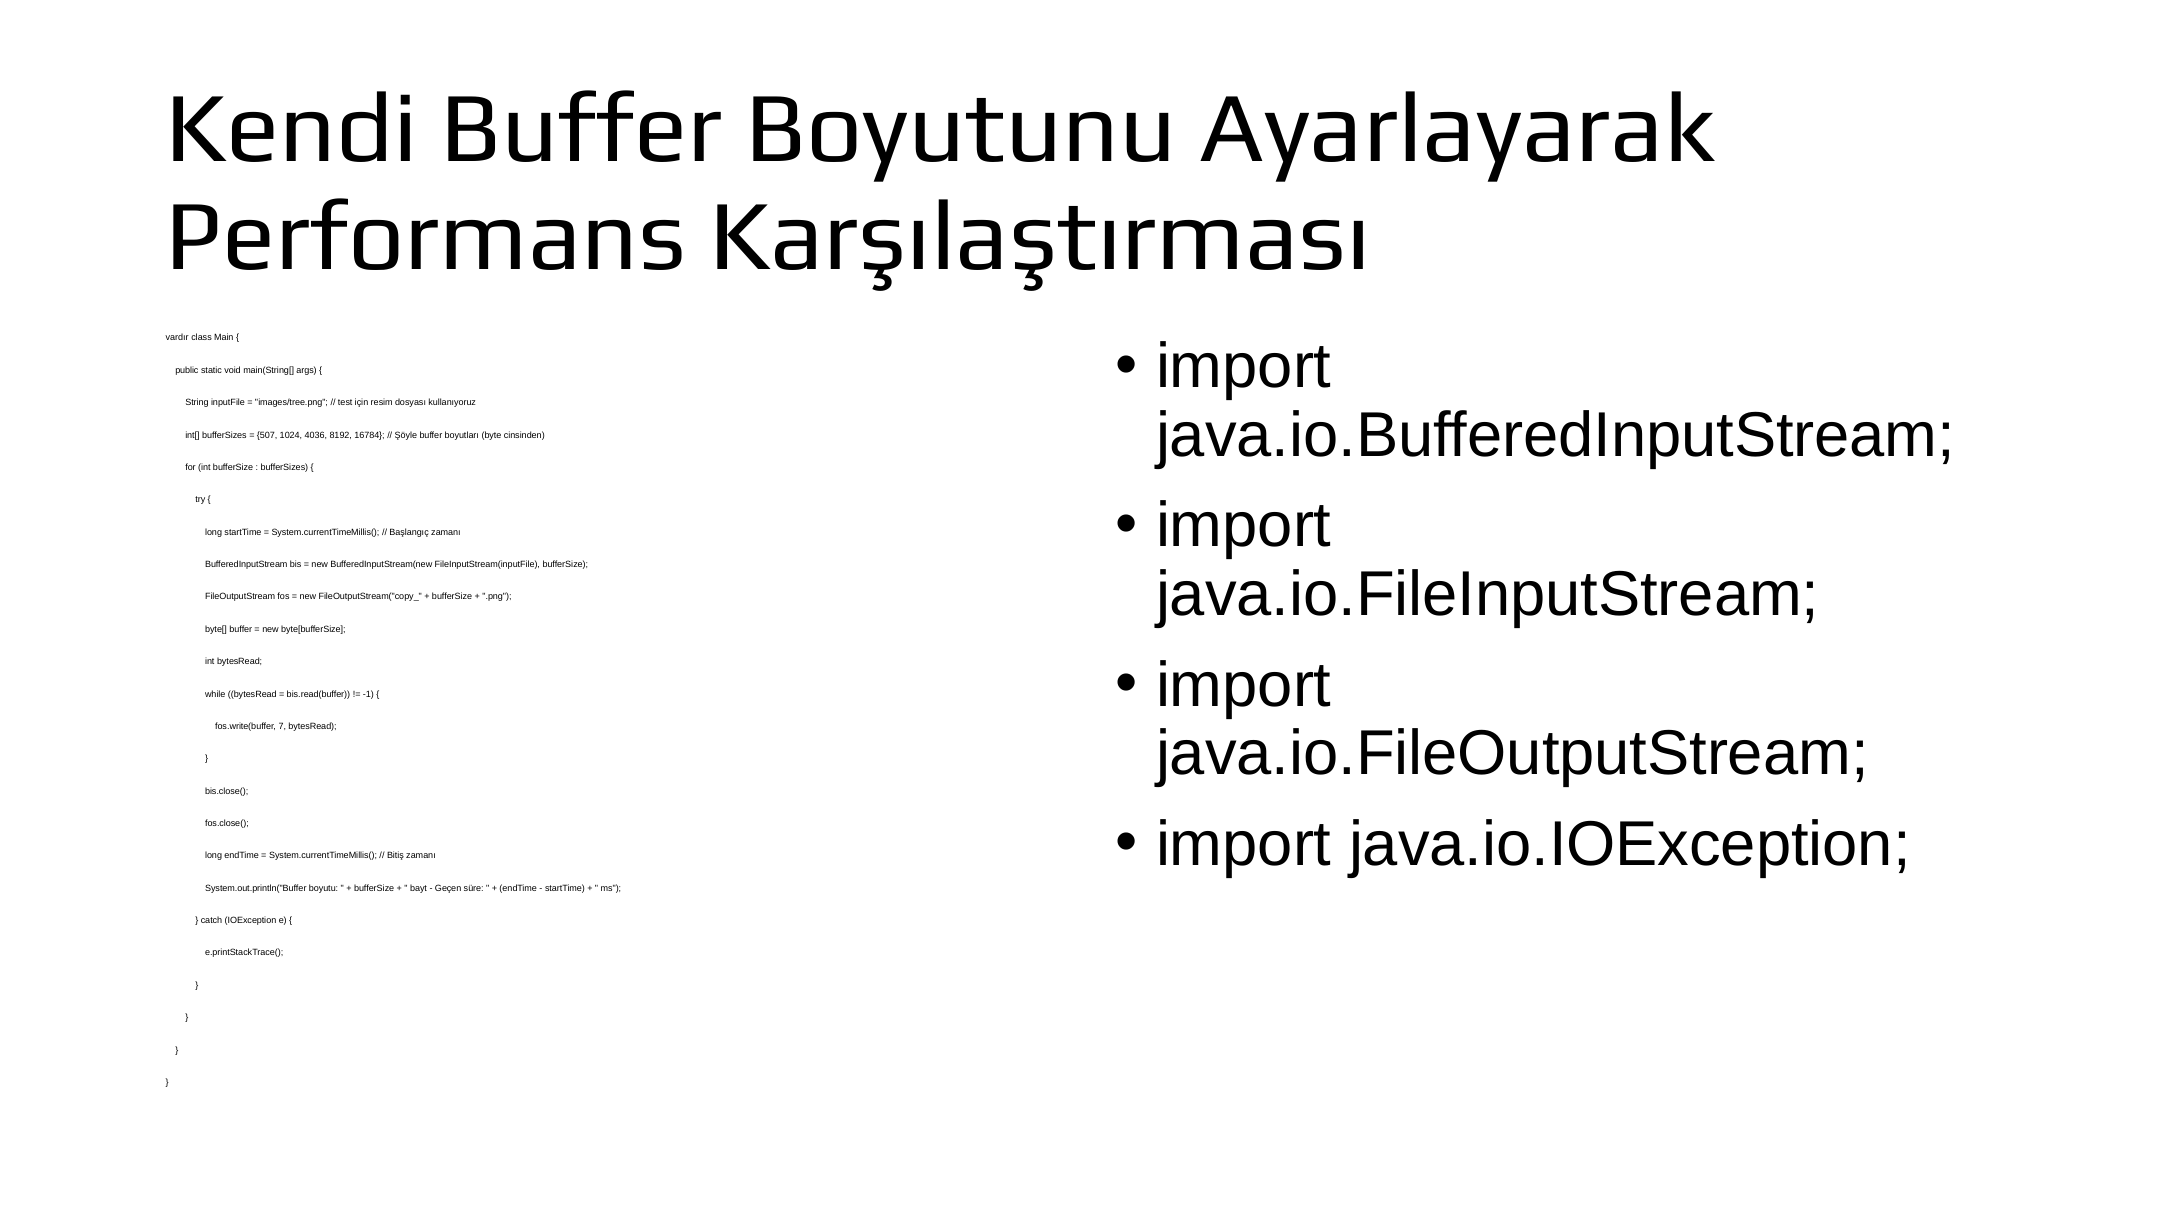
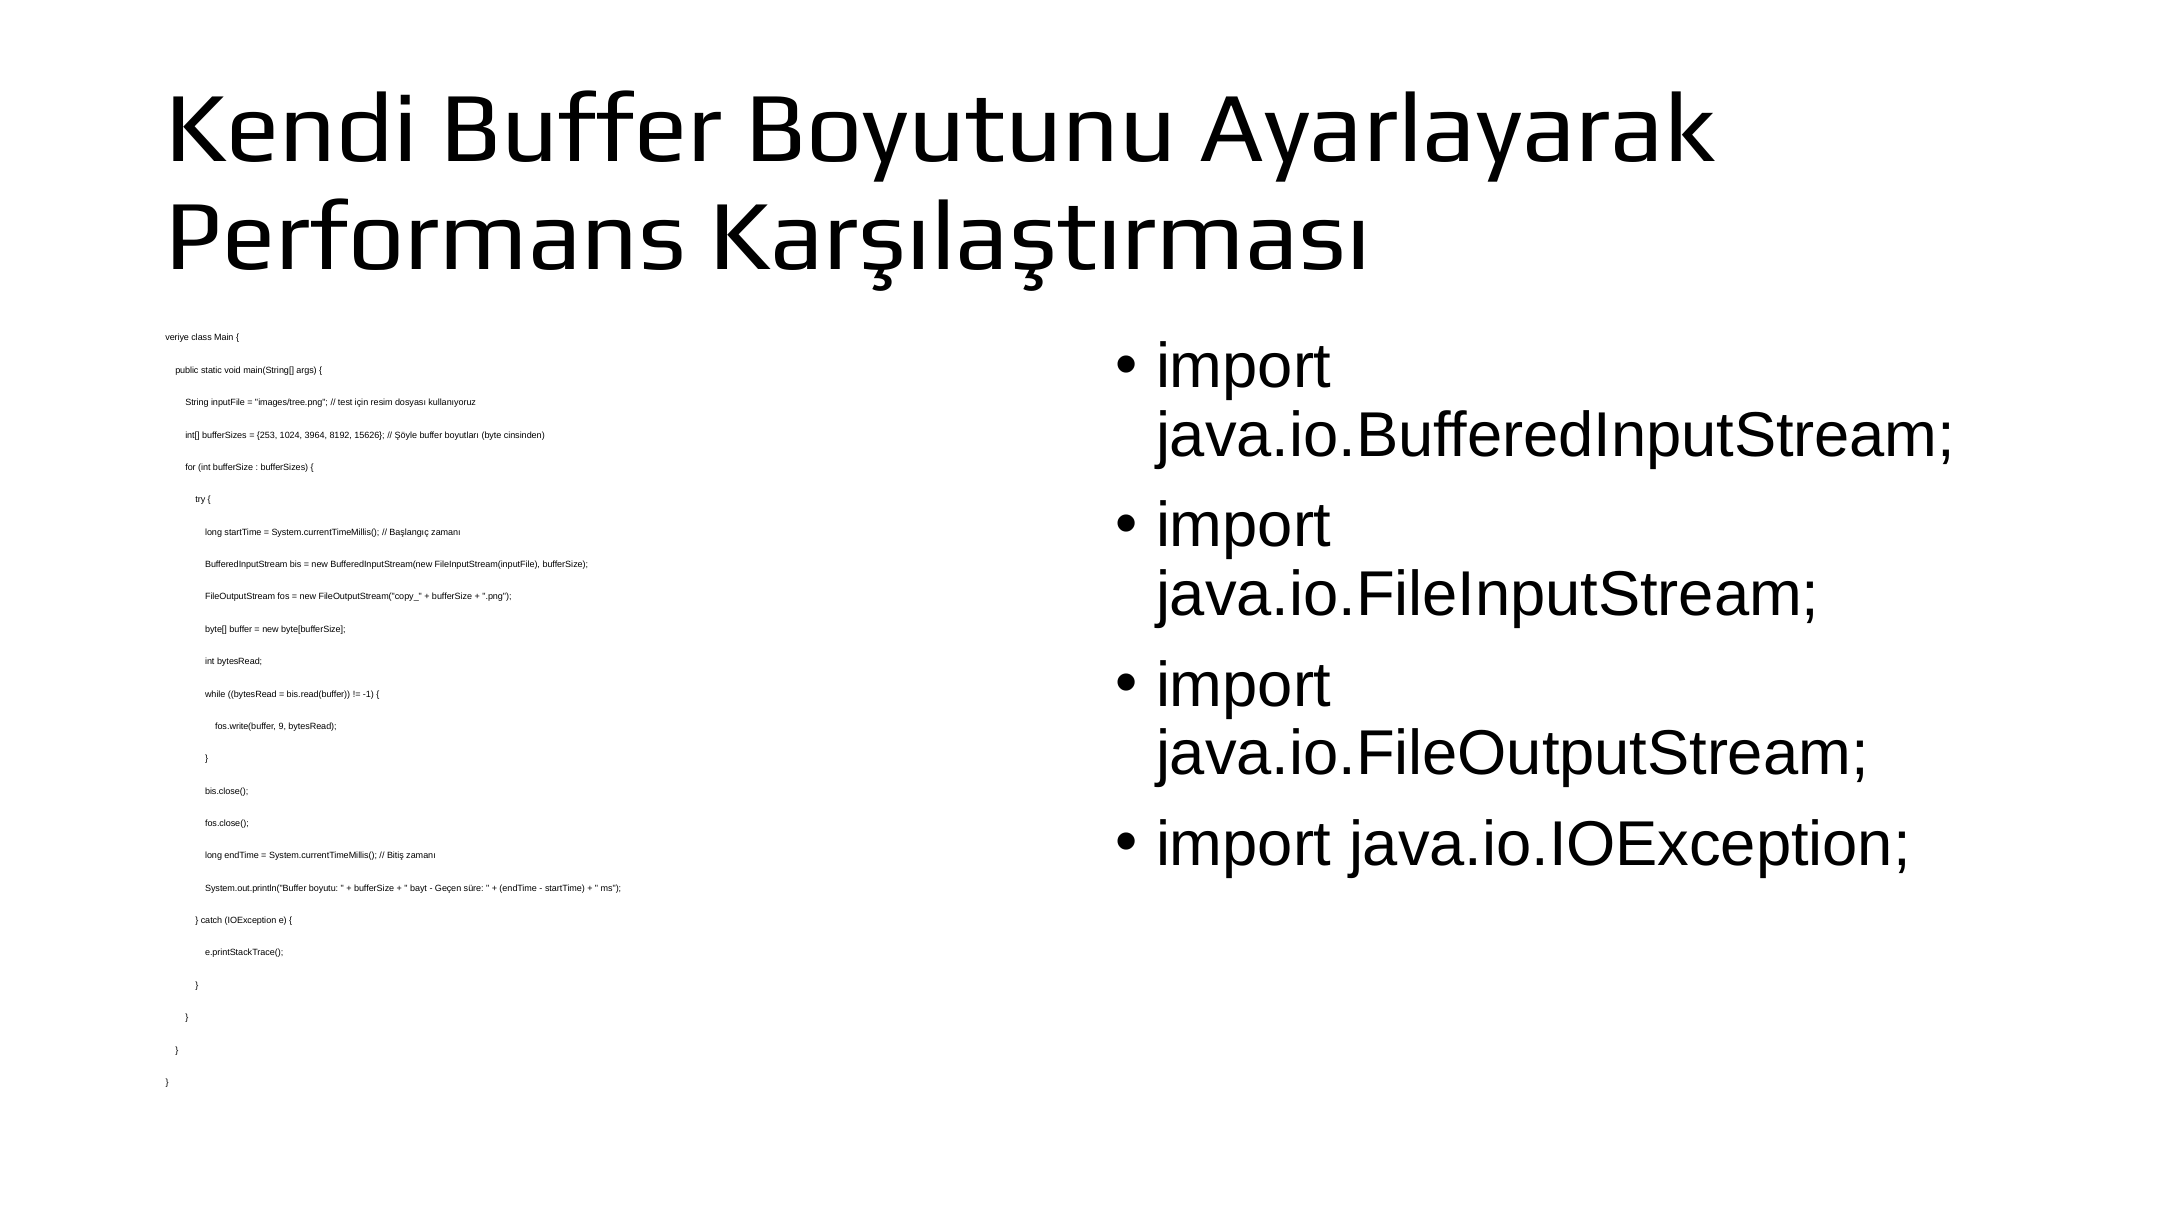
vardır: vardır -> veriye
507: 507 -> 253
4036: 4036 -> 3964
16784: 16784 -> 15626
7: 7 -> 9
